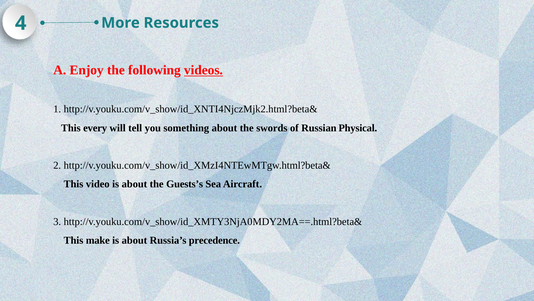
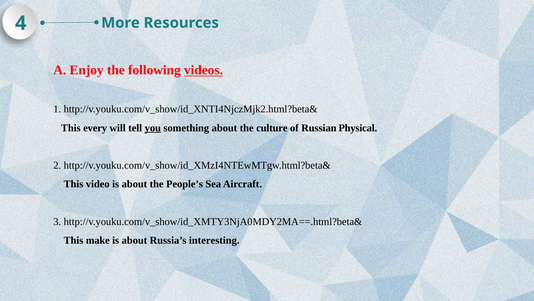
you underline: none -> present
swords: swords -> culture
Guests’s: Guests’s -> People’s
precedence: precedence -> interesting
